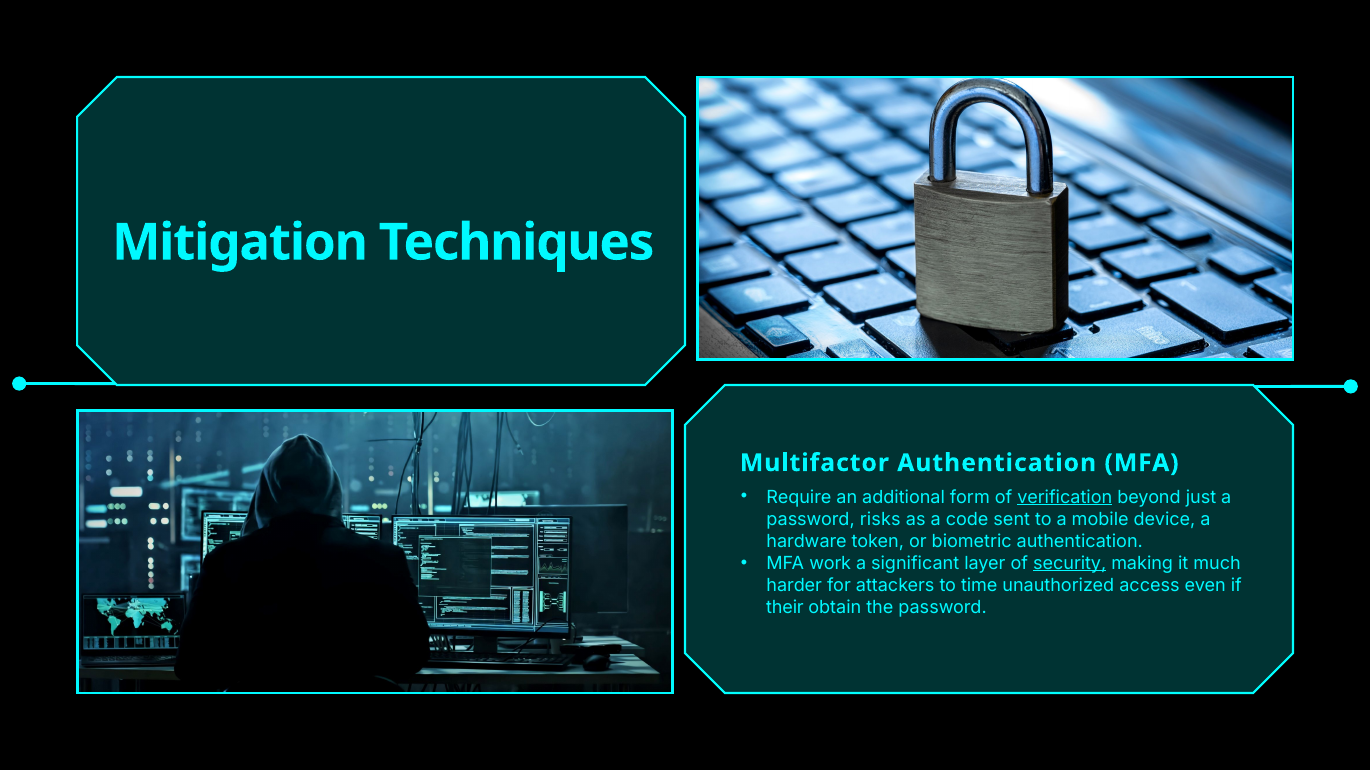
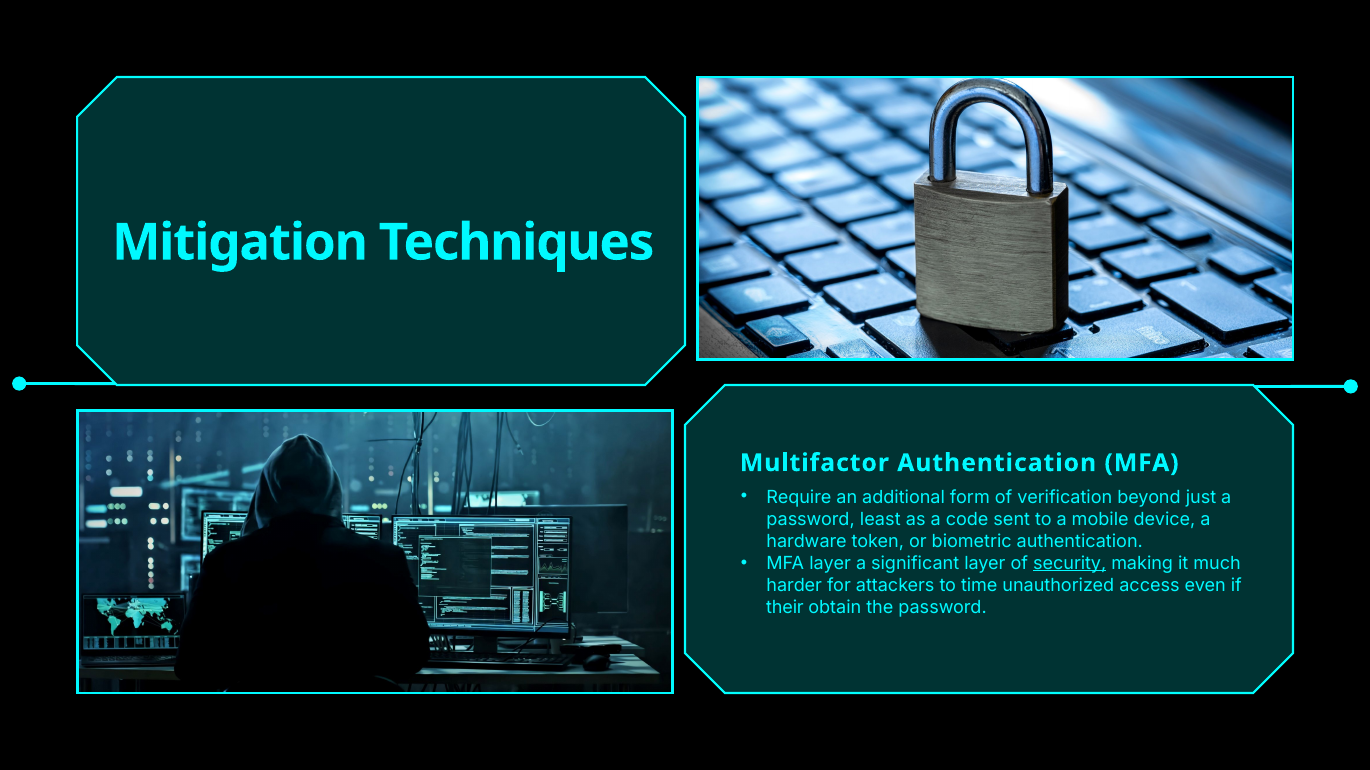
verification underline: present -> none
risks: risks -> least
MFA work: work -> layer
